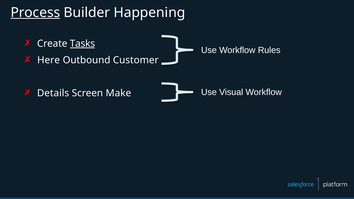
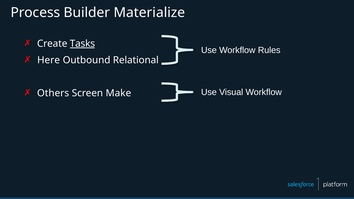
Process underline: present -> none
Happening: Happening -> Materialize
Customer: Customer -> Relational
Details: Details -> Others
